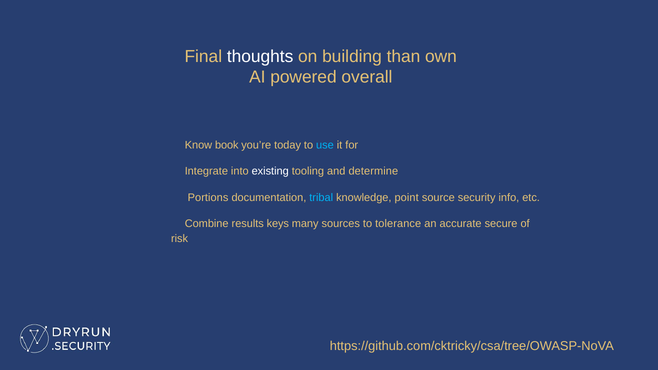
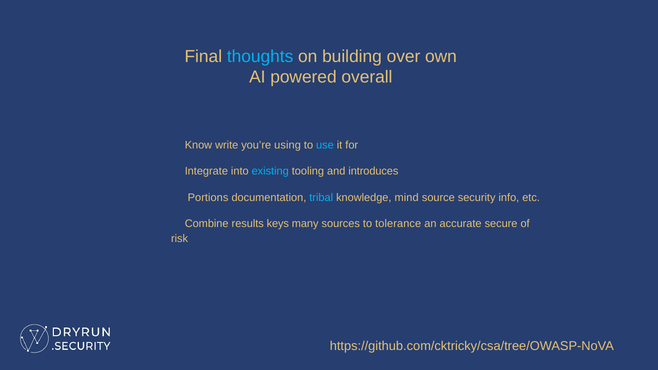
thoughts colour: white -> light blue
than: than -> over
book: book -> write
today: today -> using
existing colour: white -> light blue
determine: determine -> introduces
point: point -> mind
